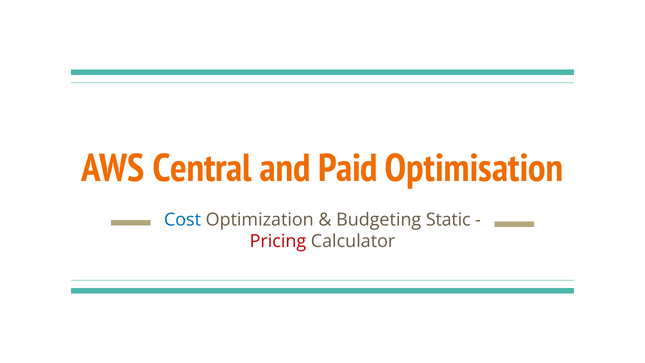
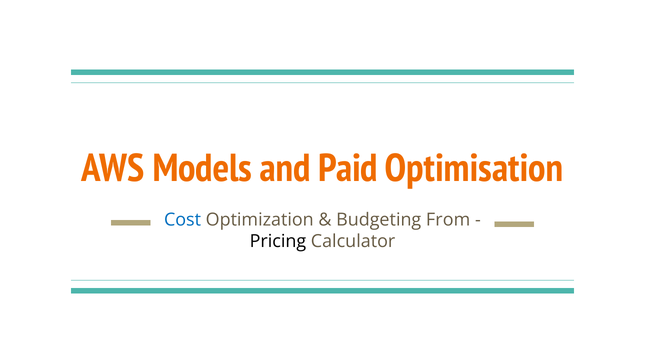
Central: Central -> Models
Static: Static -> From
Pricing colour: red -> black
